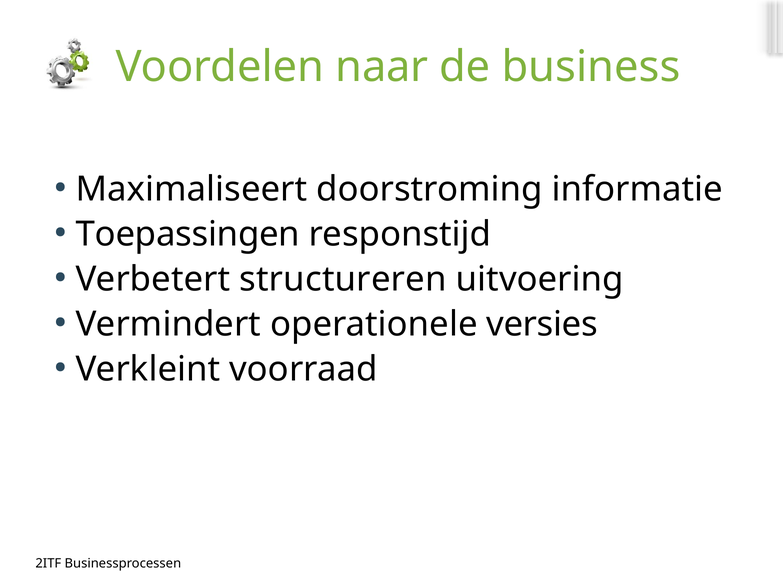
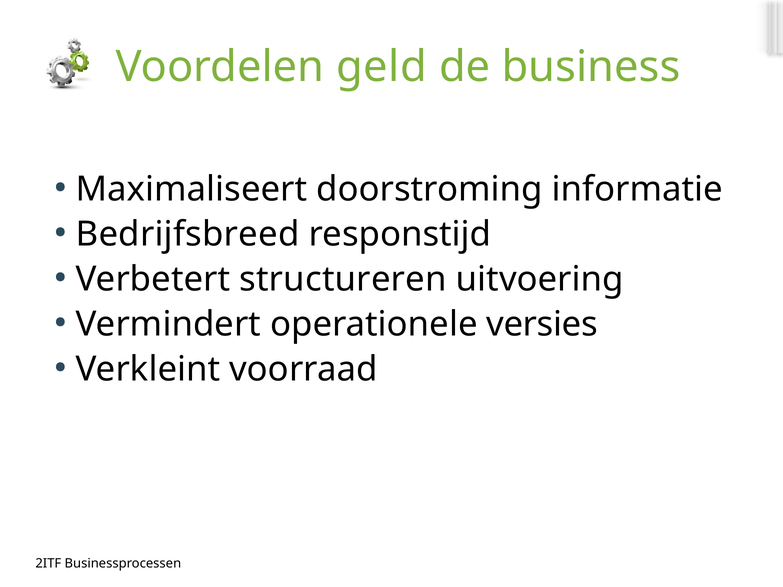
naar: naar -> geld
Toepassingen: Toepassingen -> Bedrijfsbreed
